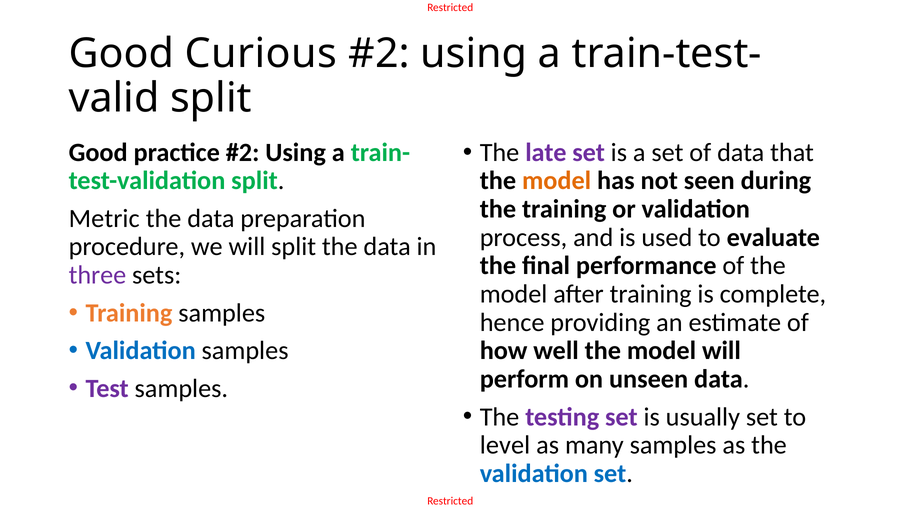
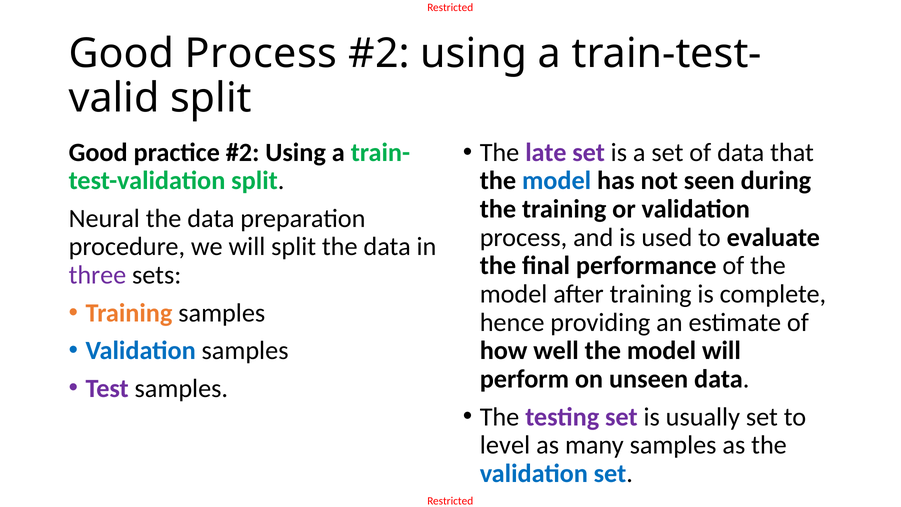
Good Curious: Curious -> Process
model at (557, 181) colour: orange -> blue
Metric: Metric -> Neural
